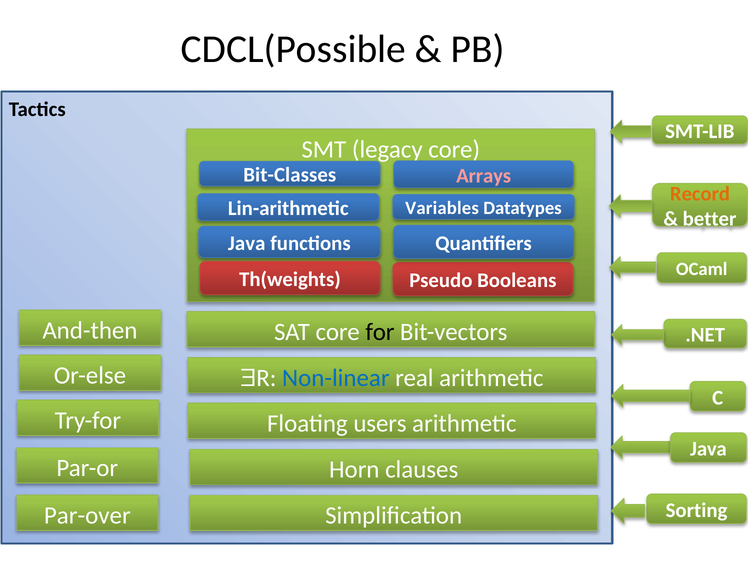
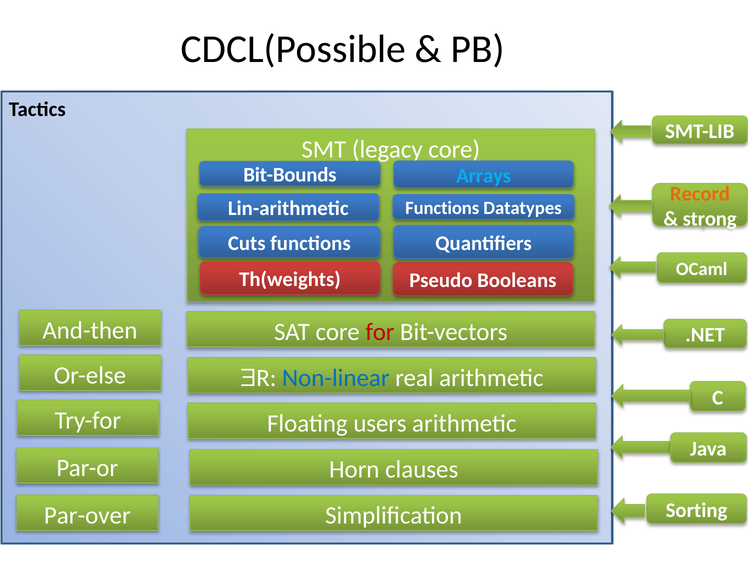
Bit-Classes: Bit-Classes -> Bit-Bounds
Arrays colour: pink -> light blue
Variables at (442, 208): Variables -> Functions
better: better -> strong
Java at (247, 243): Java -> Cuts
for colour: black -> red
